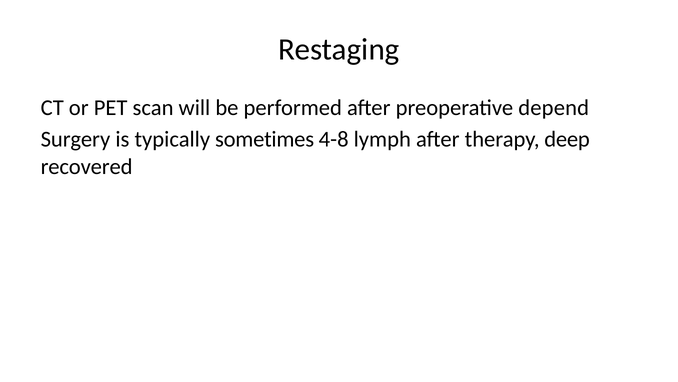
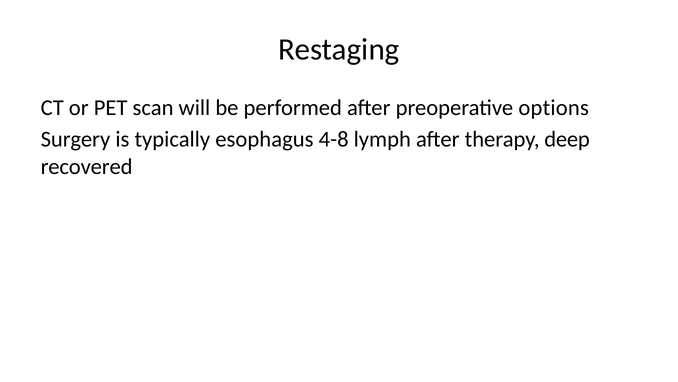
depend: depend -> options
sometimes: sometimes -> esophagus
